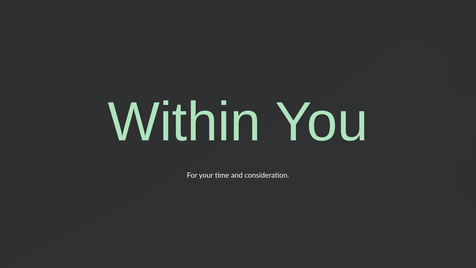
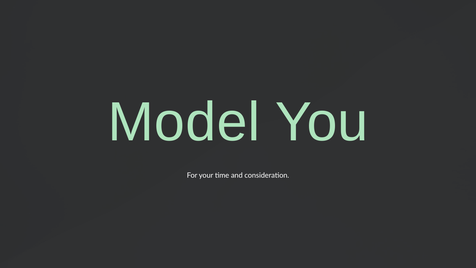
Within: Within -> Model
